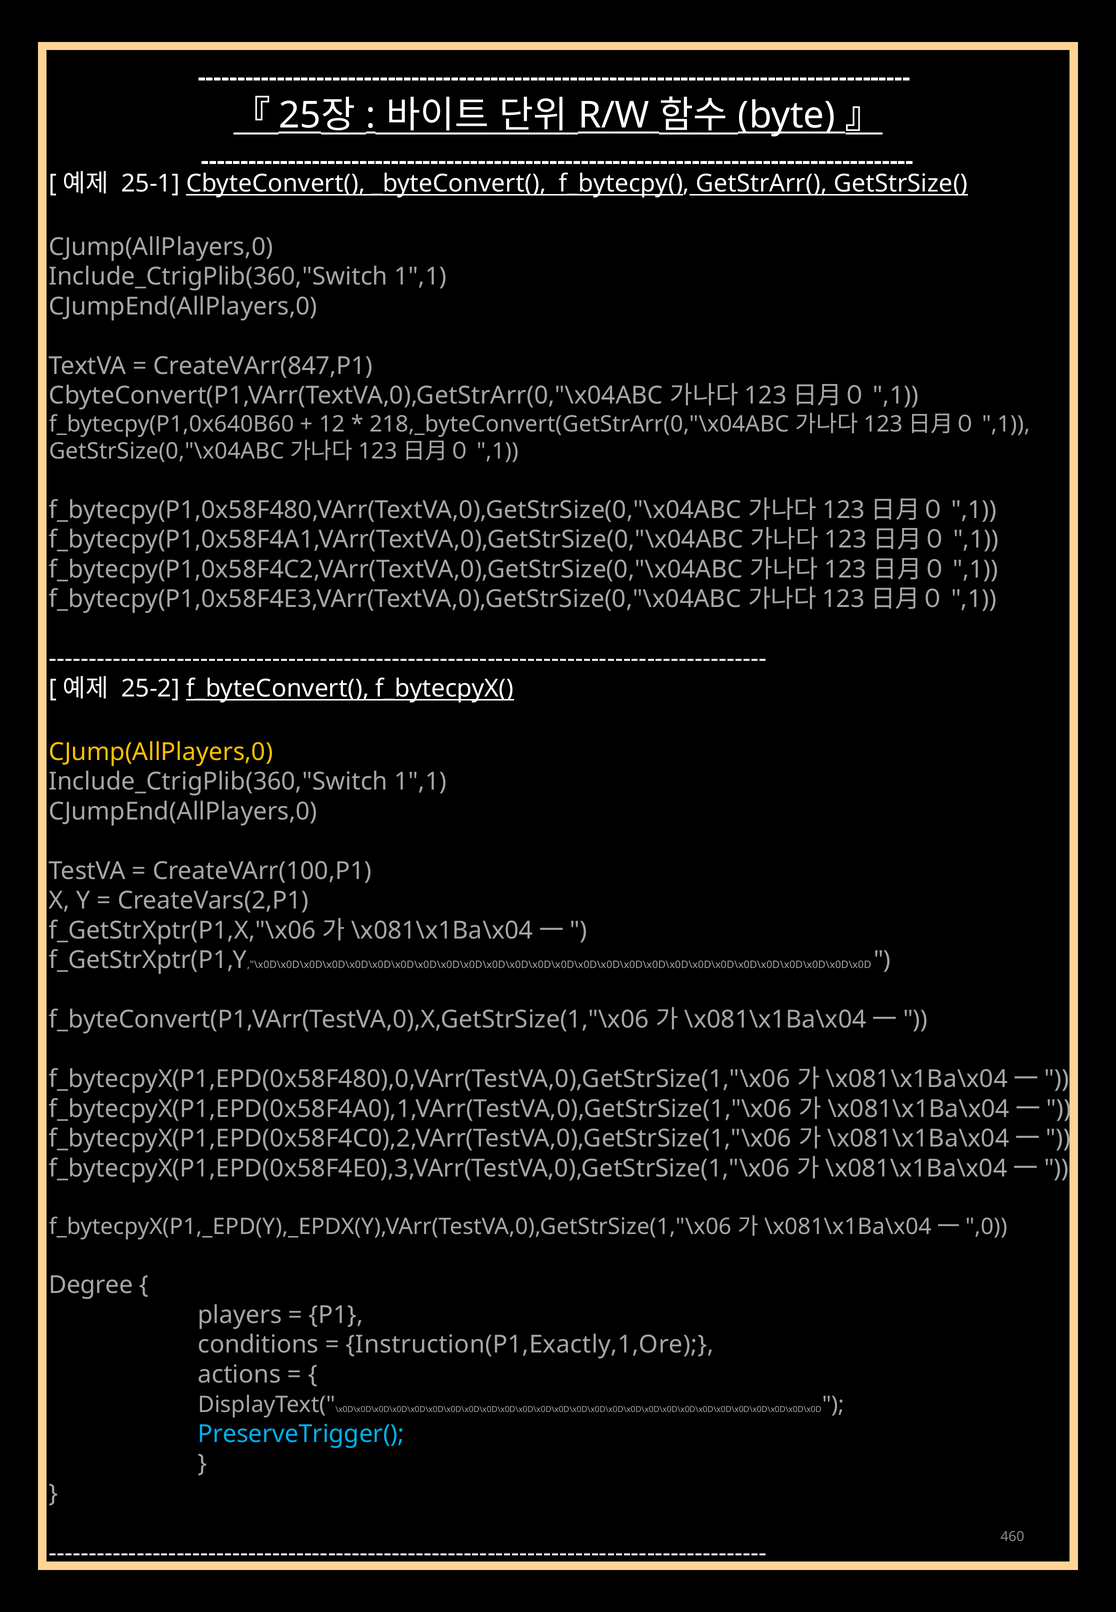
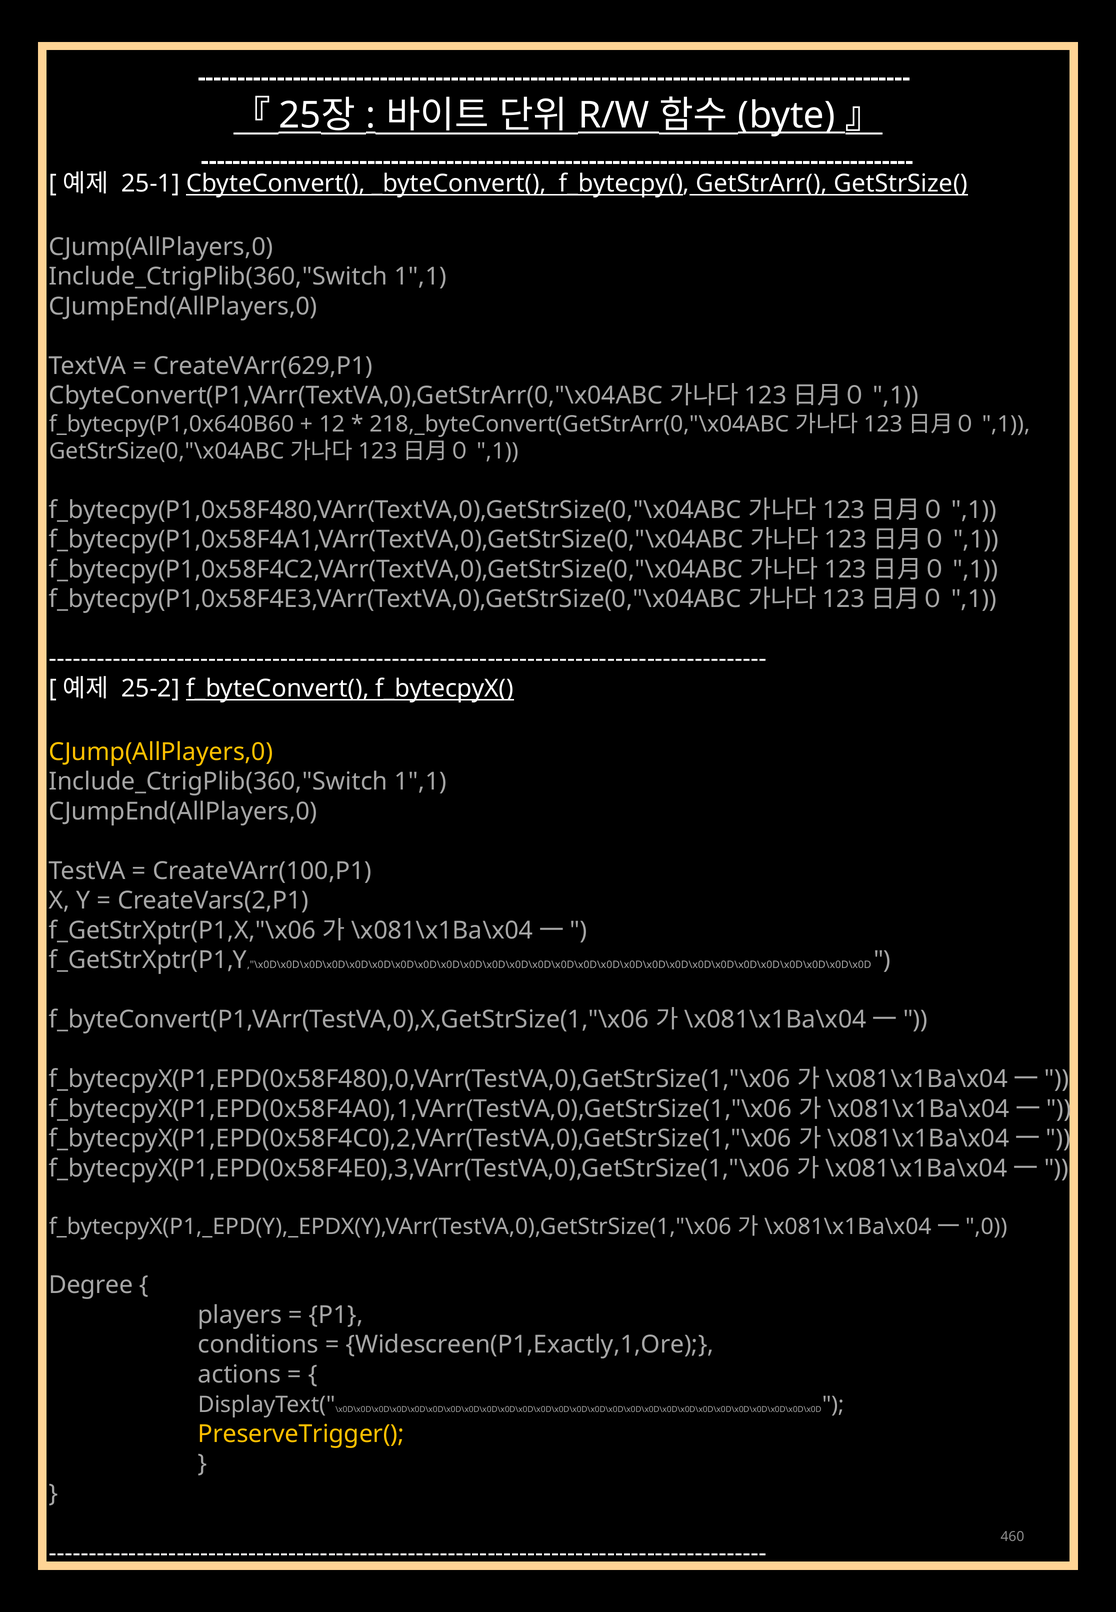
CreateVArr(847,P1: CreateVArr(847,P1 -> CreateVArr(629,P1
Instruction(P1,Exactly,1,Ore: Instruction(P1,Exactly,1,Ore -> Widescreen(P1,Exactly,1,Ore
PreserveTrigger( colour: light blue -> yellow
